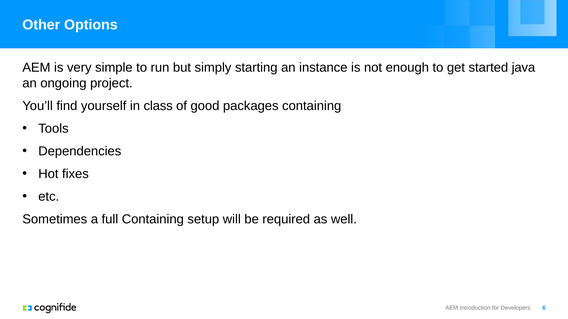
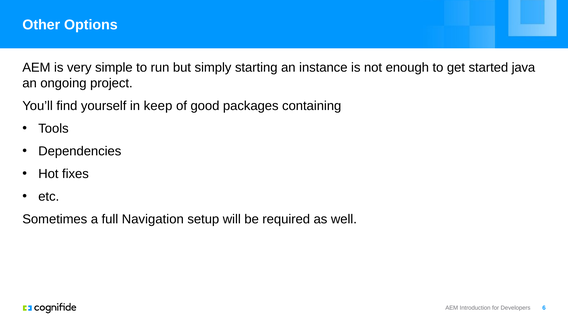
class: class -> keep
full Containing: Containing -> Navigation
